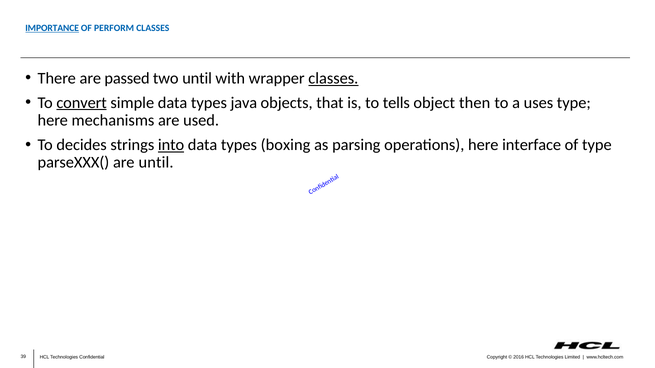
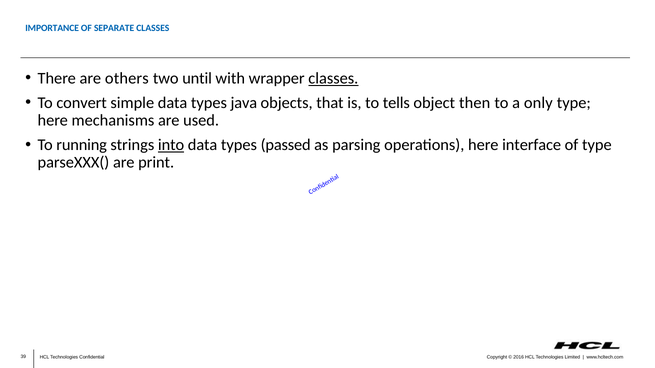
IMPORTANCE underline: present -> none
PERFORM: PERFORM -> SEPARATE
passed: passed -> others
convert underline: present -> none
uses: uses -> only
decides: decides -> running
boxing: boxing -> passed
are until: until -> print
